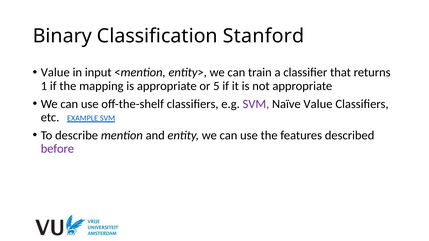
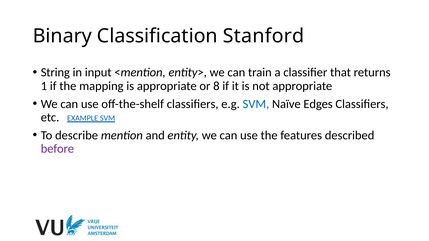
Value at (55, 73): Value -> String
5: 5 -> 8
SVM at (256, 104) colour: purple -> blue
Naïve Value: Value -> Edges
